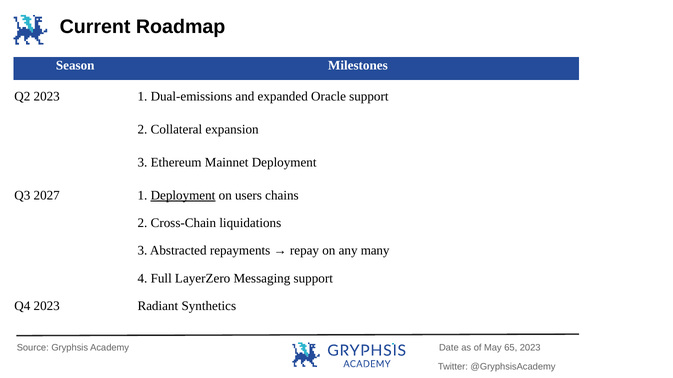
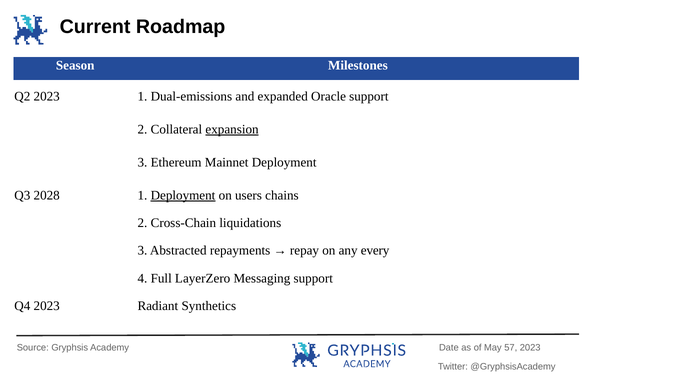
expansion underline: none -> present
2027: 2027 -> 2028
many: many -> every
65: 65 -> 57
